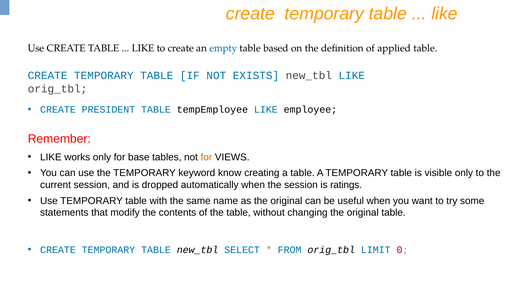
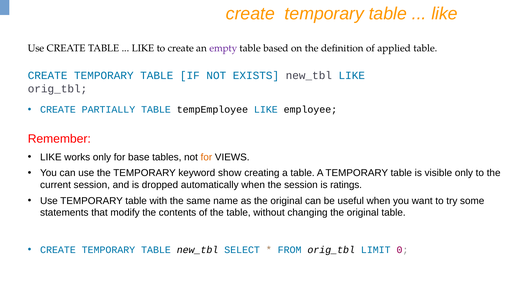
empty colour: blue -> purple
PRESIDENT: PRESIDENT -> PARTIALLY
know: know -> show
